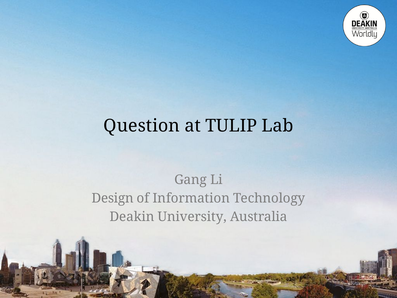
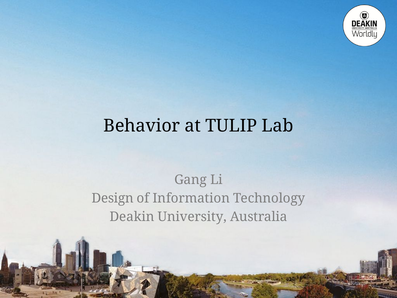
Question: Question -> Behavior
